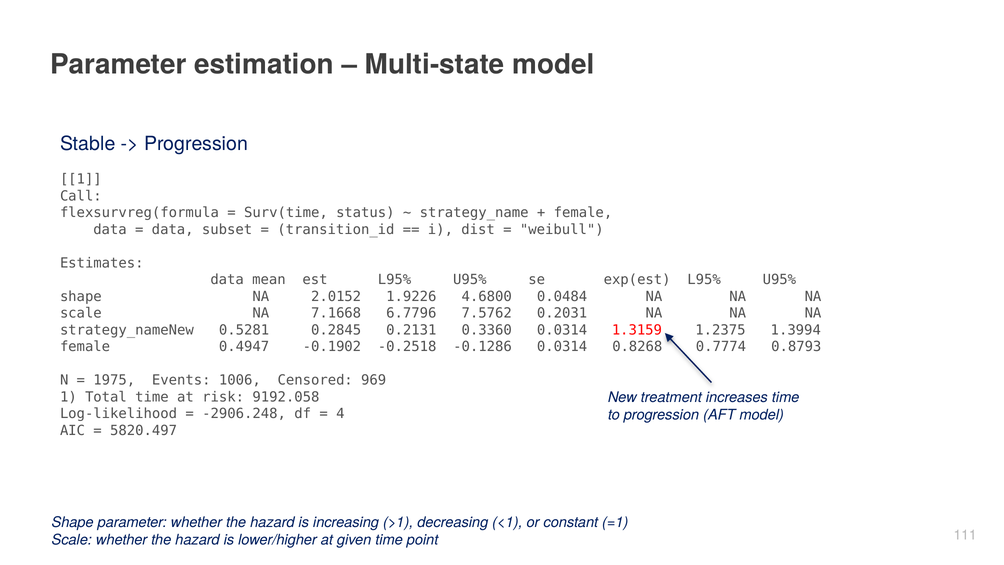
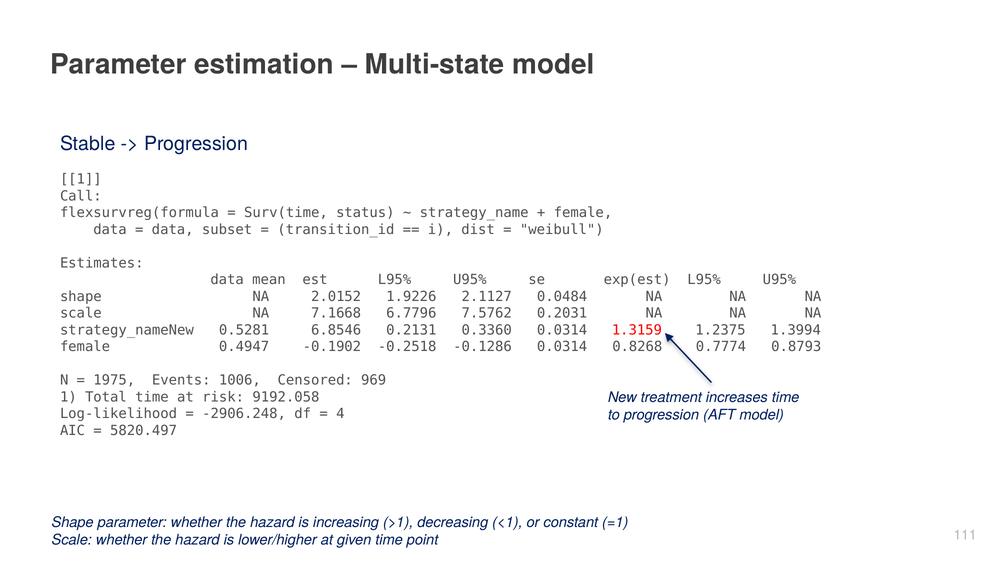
4.6800: 4.6800 -> 2.1127
0.2845: 0.2845 -> 6.8546
